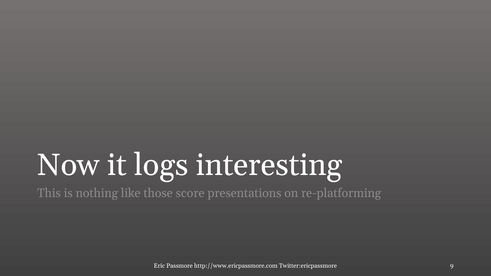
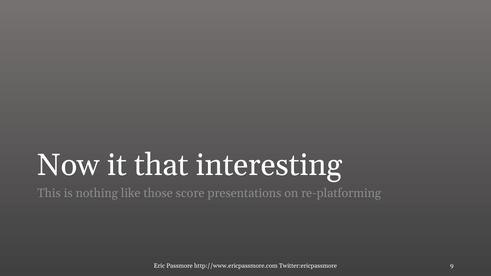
logs: logs -> that
